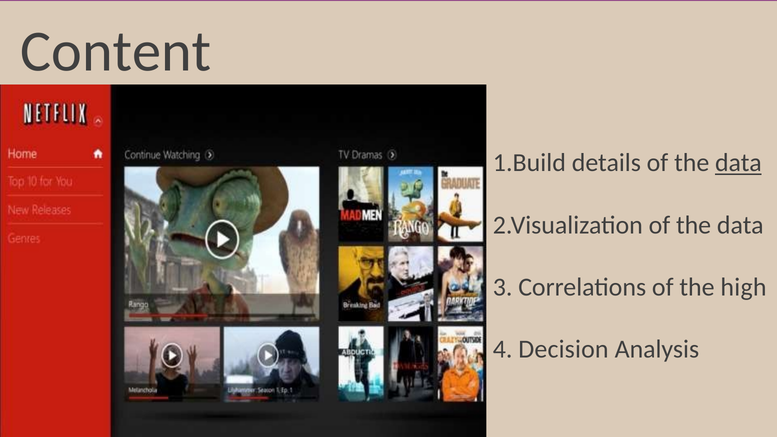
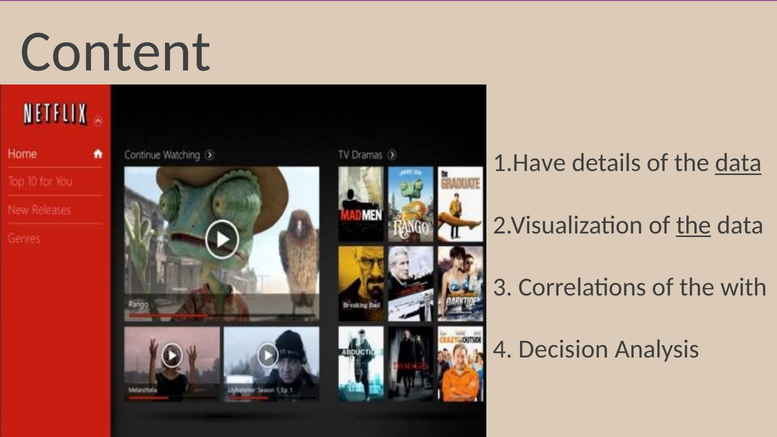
1.Build: 1.Build -> 1.Have
the at (694, 225) underline: none -> present
high: high -> with
